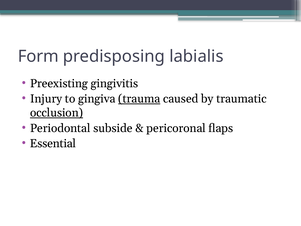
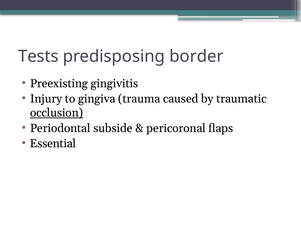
Form: Form -> Tests
labialis: labialis -> border
trauma underline: present -> none
